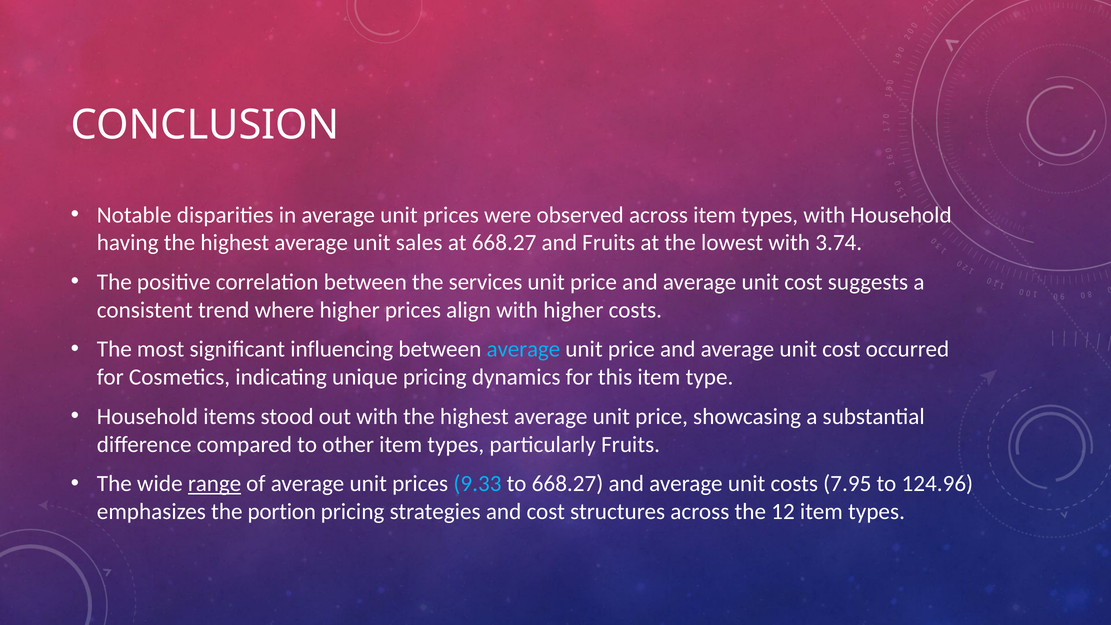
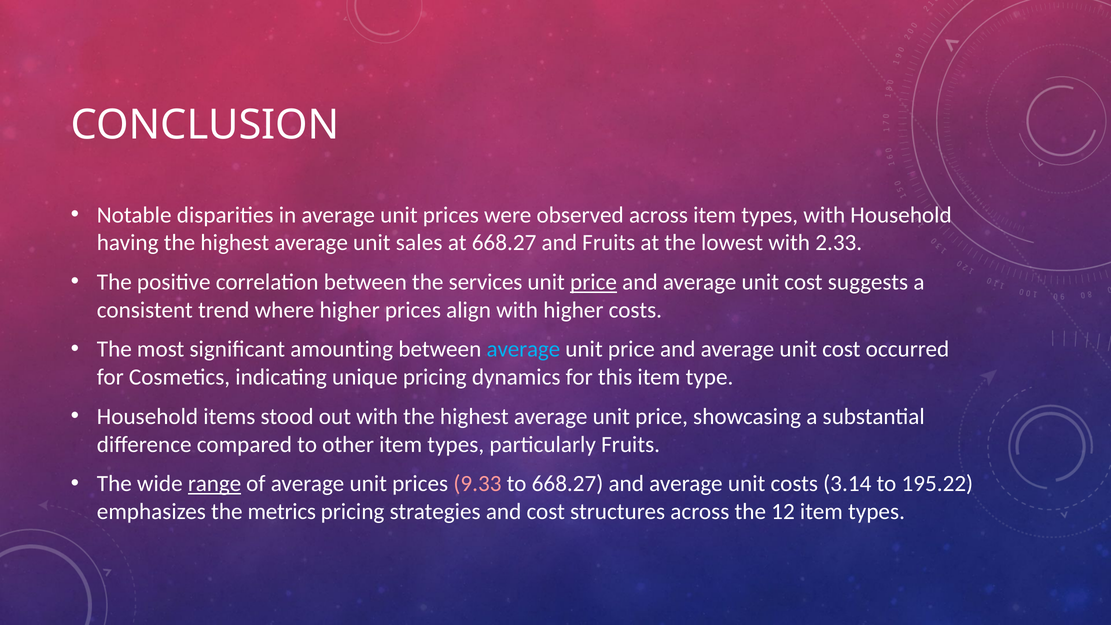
3.74: 3.74 -> 2.33
price at (594, 282) underline: none -> present
influencing: influencing -> amounting
9.33 colour: light blue -> pink
7.95: 7.95 -> 3.14
124.96: 124.96 -> 195.22
portion: portion -> metrics
